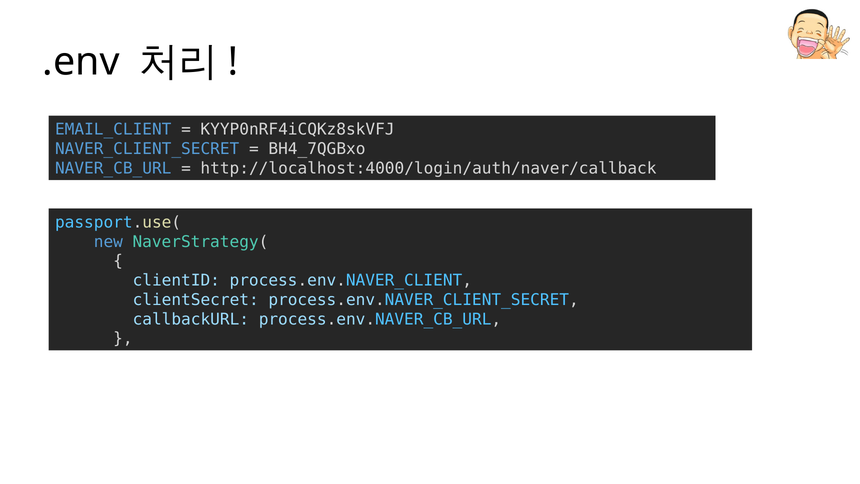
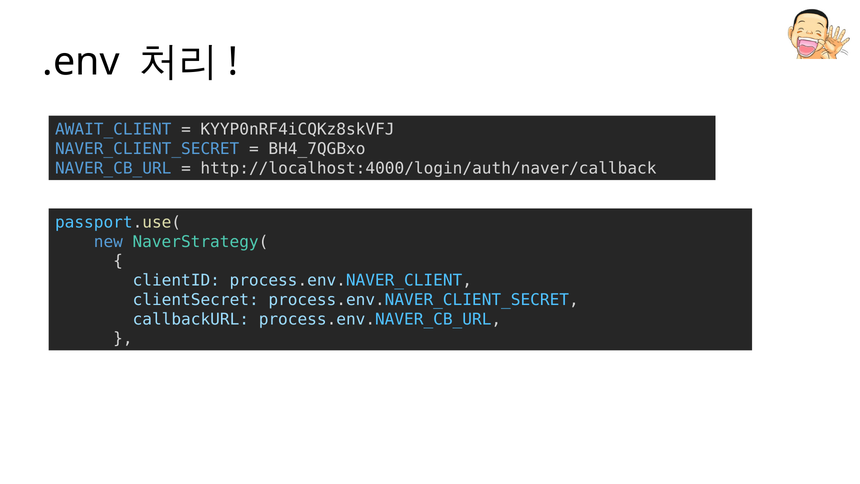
EMAIL_CLIENT: EMAIL_CLIENT -> AWAIT_CLIENT
